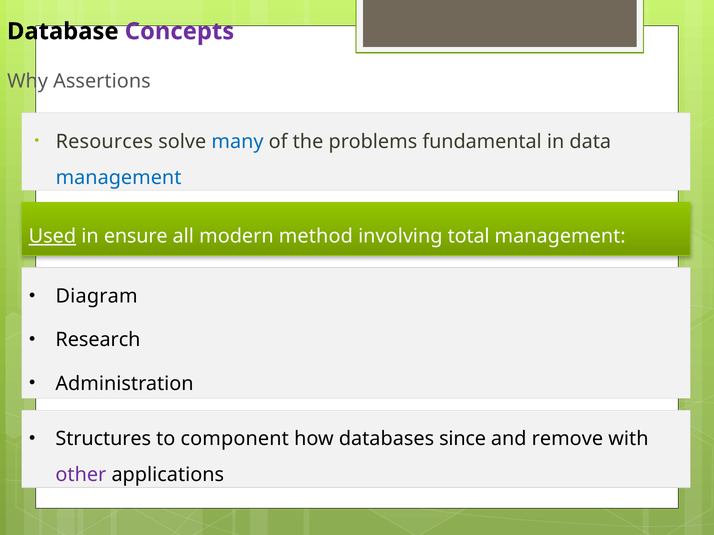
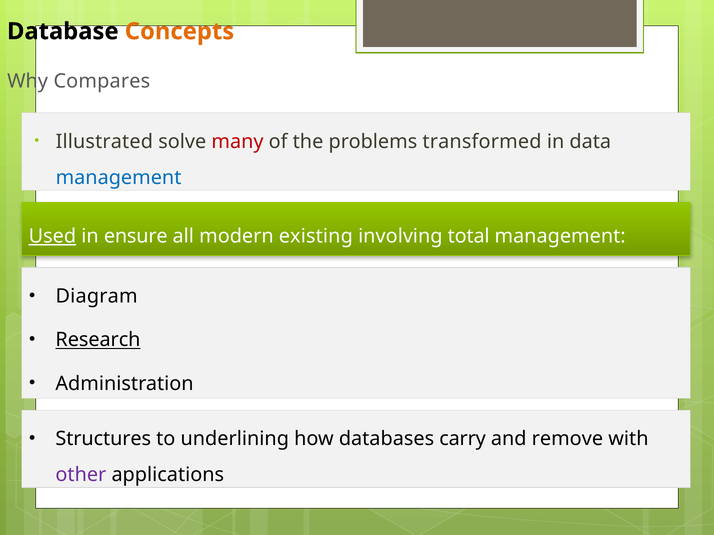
Concepts colour: purple -> orange
Assertions: Assertions -> Compares
Resources: Resources -> Illustrated
many colour: blue -> red
fundamental: fundamental -> transformed
method: method -> existing
Research underline: none -> present
component: component -> underlining
since: since -> carry
